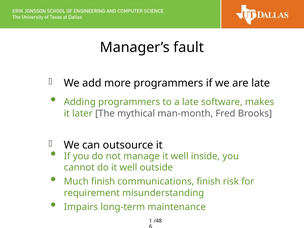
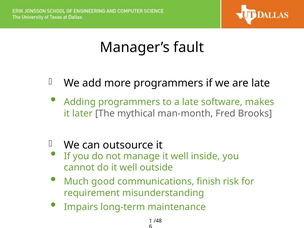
Much finish: finish -> good
